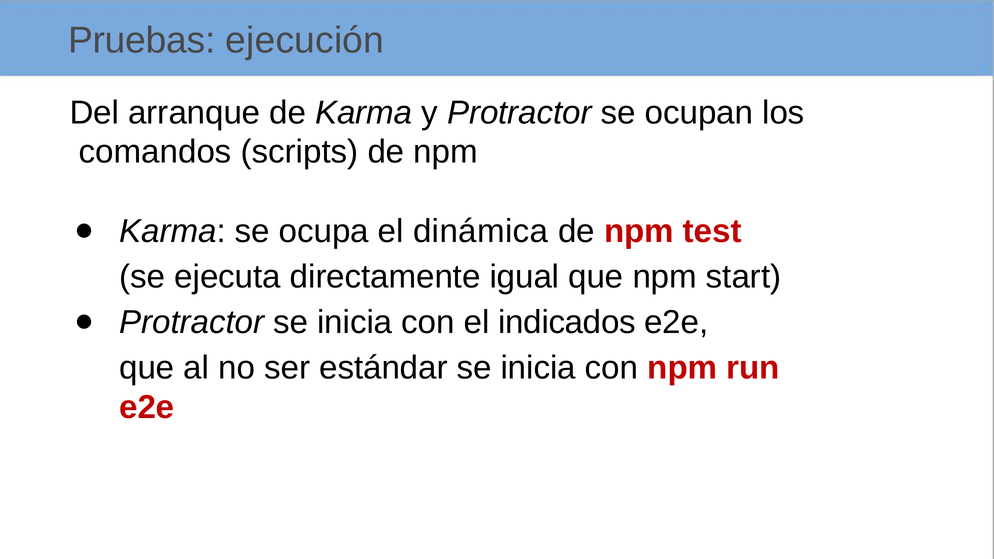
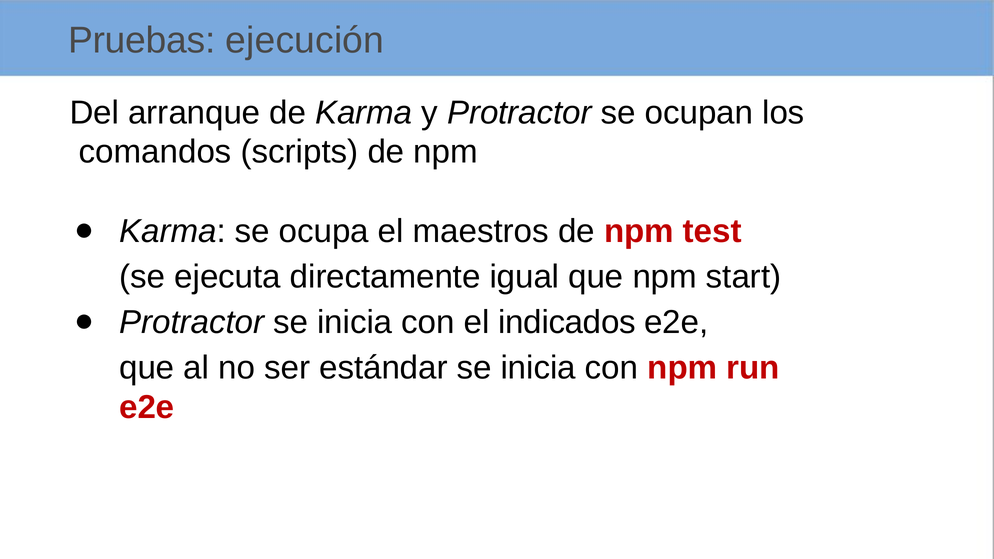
dinámica: dinámica -> maestros
